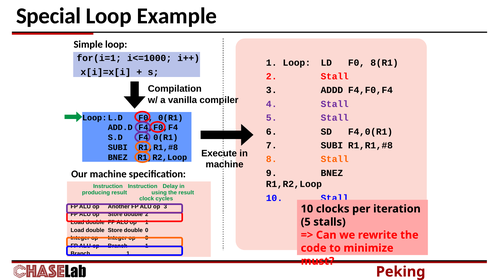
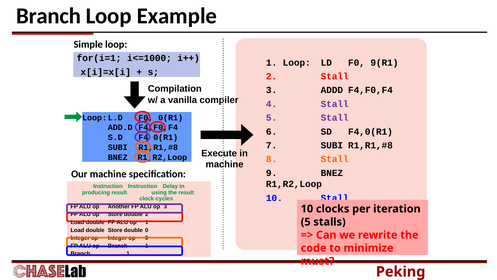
Special at (49, 16): Special -> Branch
8(R1: 8(R1 -> 9(R1
